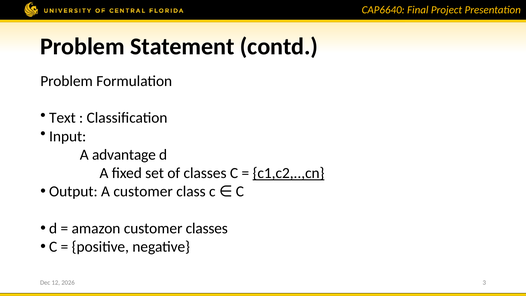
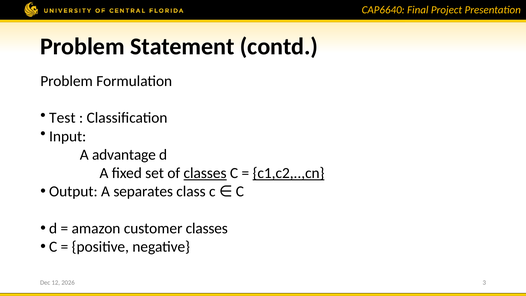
Text: Text -> Test
classes at (205, 173) underline: none -> present
A customer: customer -> separates
